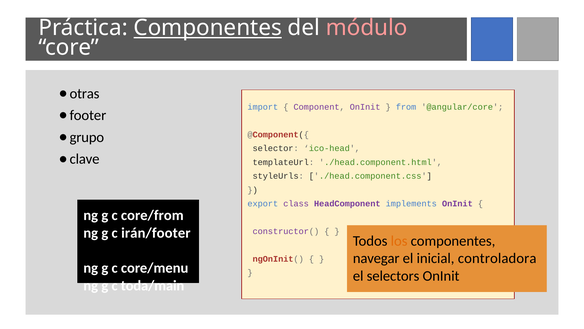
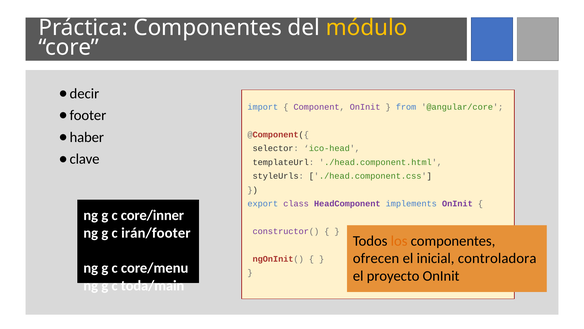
Componentes at (208, 28) underline: present -> none
módulo colour: pink -> yellow
otras: otras -> decir
grupo: grupo -> haber
core/from: core/from -> core/inner
navegar: navegar -> ofrecen
selectors: selectors -> proyecto
